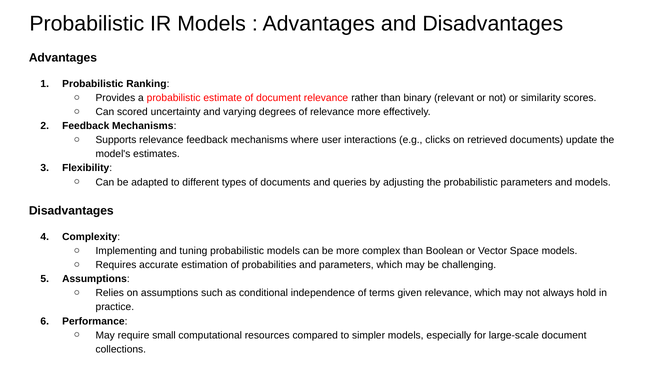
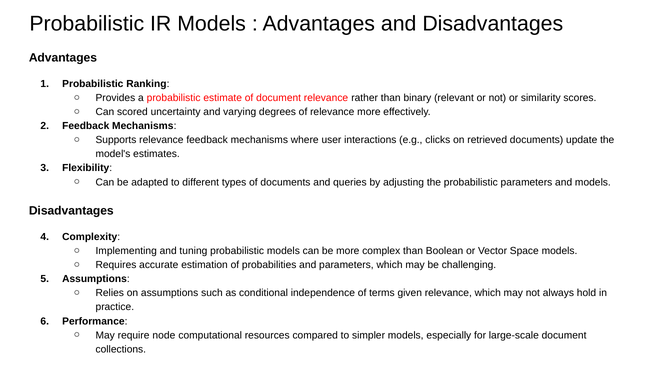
small: small -> node
